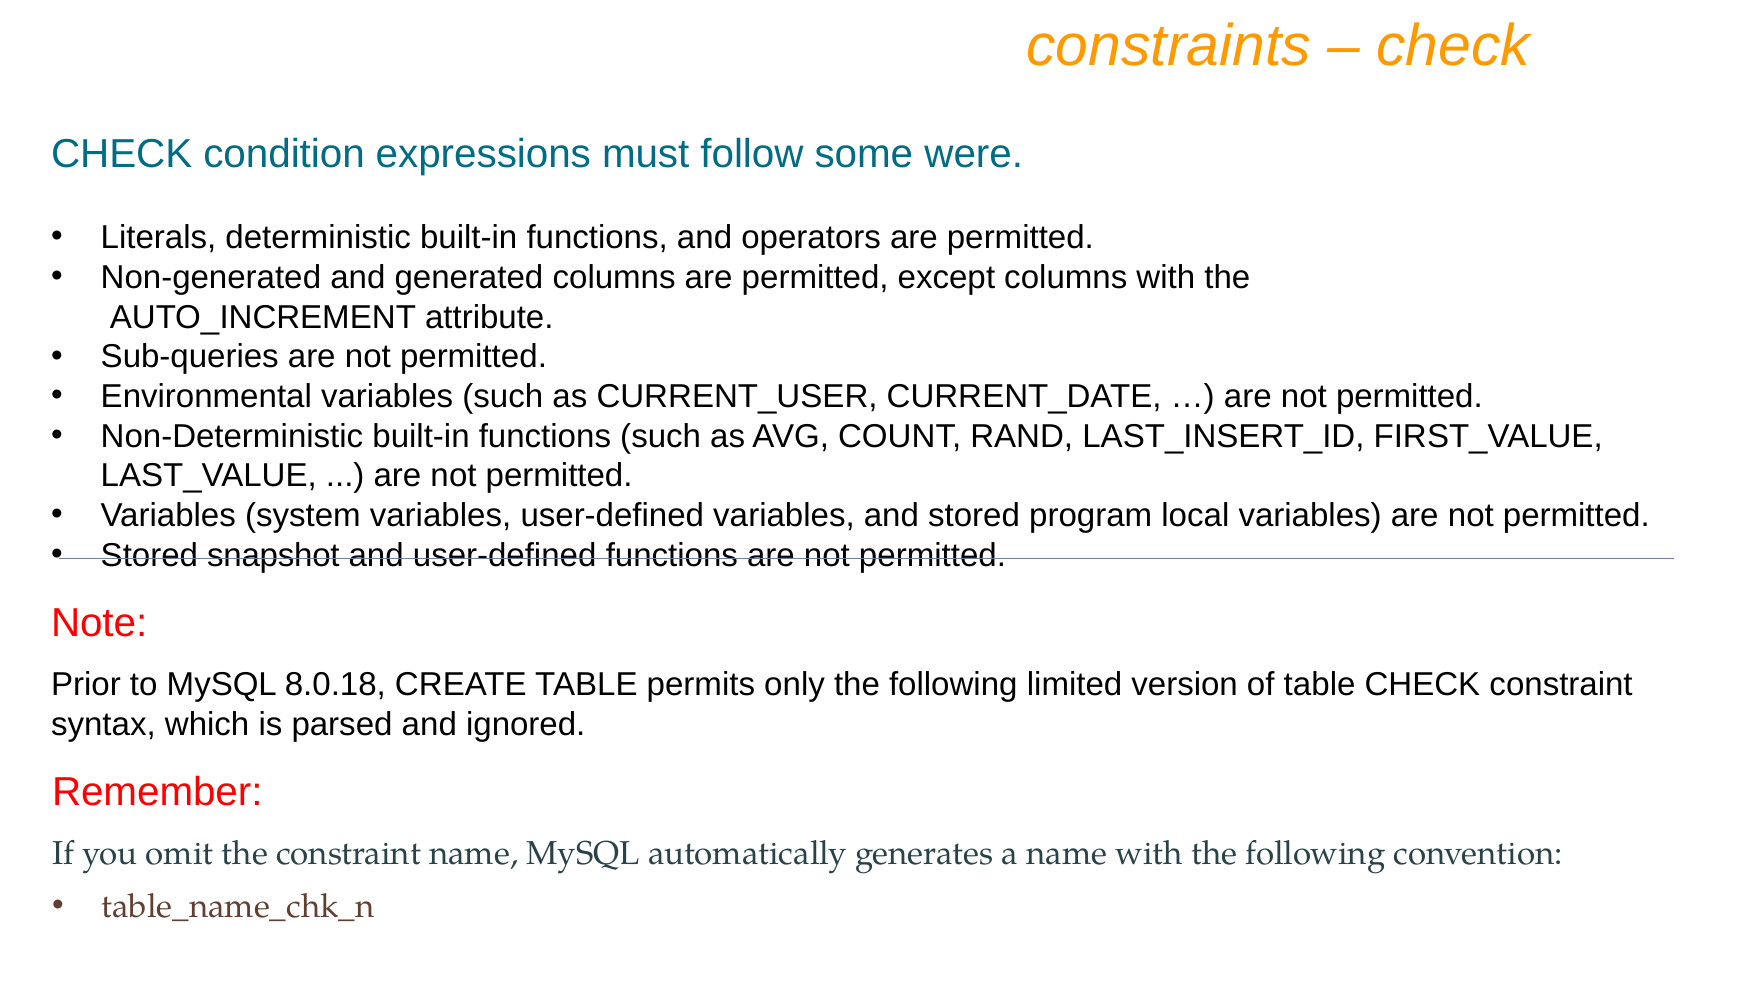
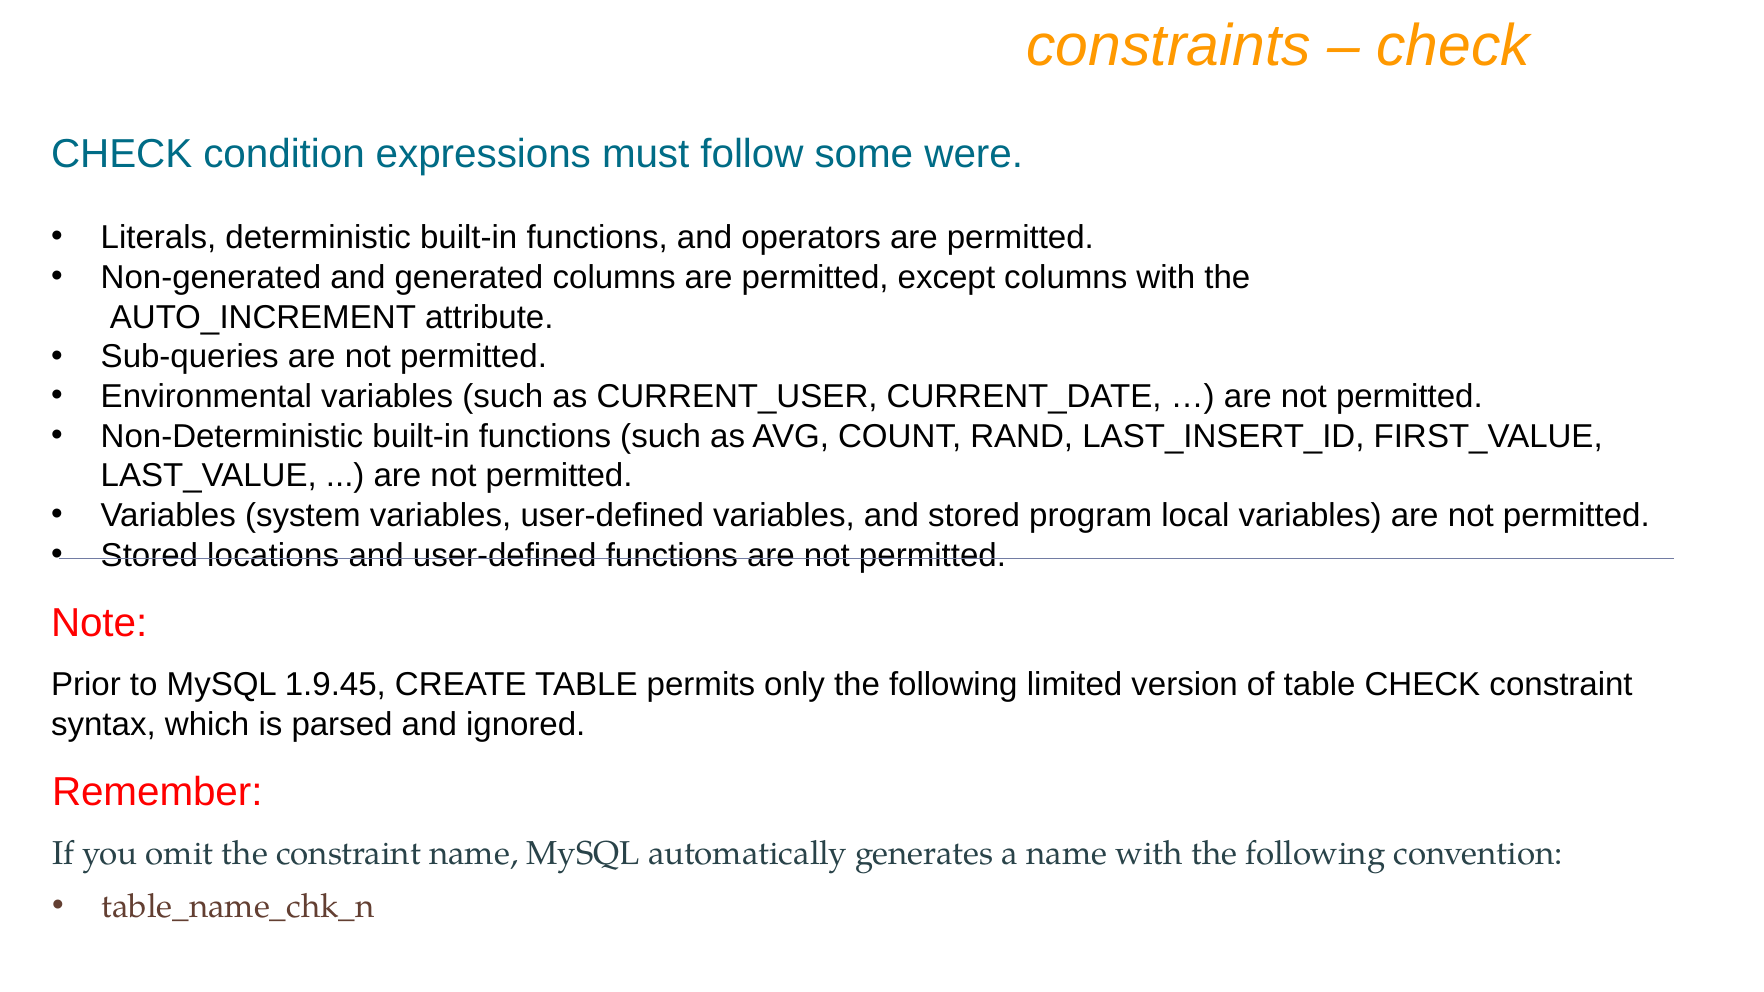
snapshot: snapshot -> locations
8.0.18: 8.0.18 -> 1.9.45
